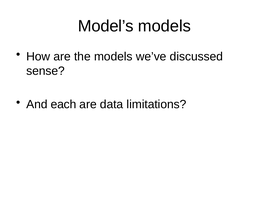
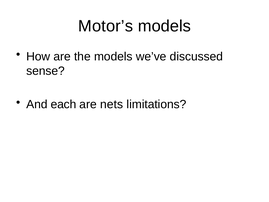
Model’s: Model’s -> Motor’s
data: data -> nets
